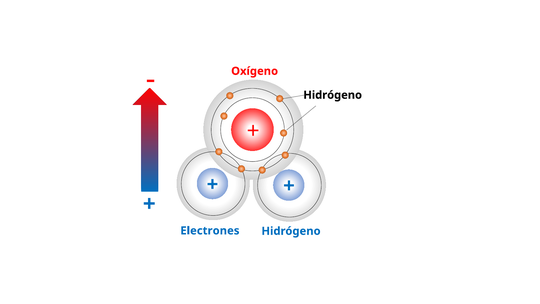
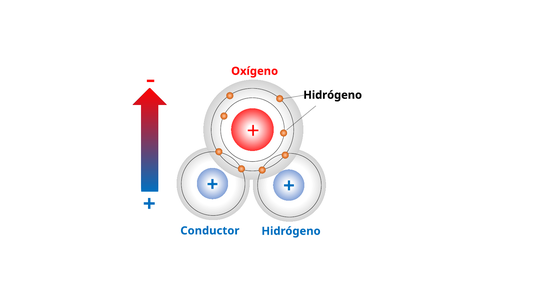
Electrones: Electrones -> Conductor
